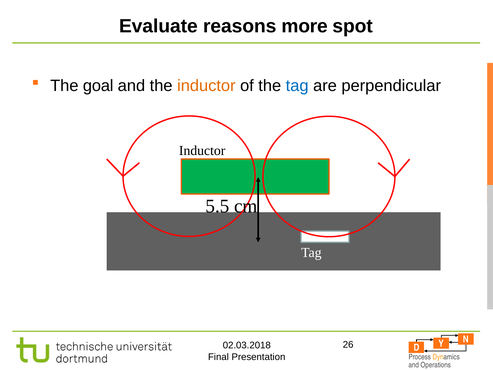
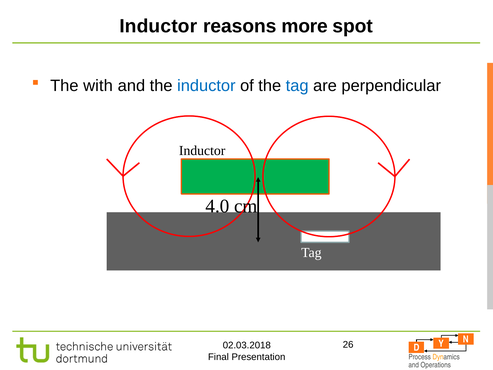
Evaluate at (158, 26): Evaluate -> Inductor
goal: goal -> with
inductor at (206, 86) colour: orange -> blue
5.5: 5.5 -> 4.0
